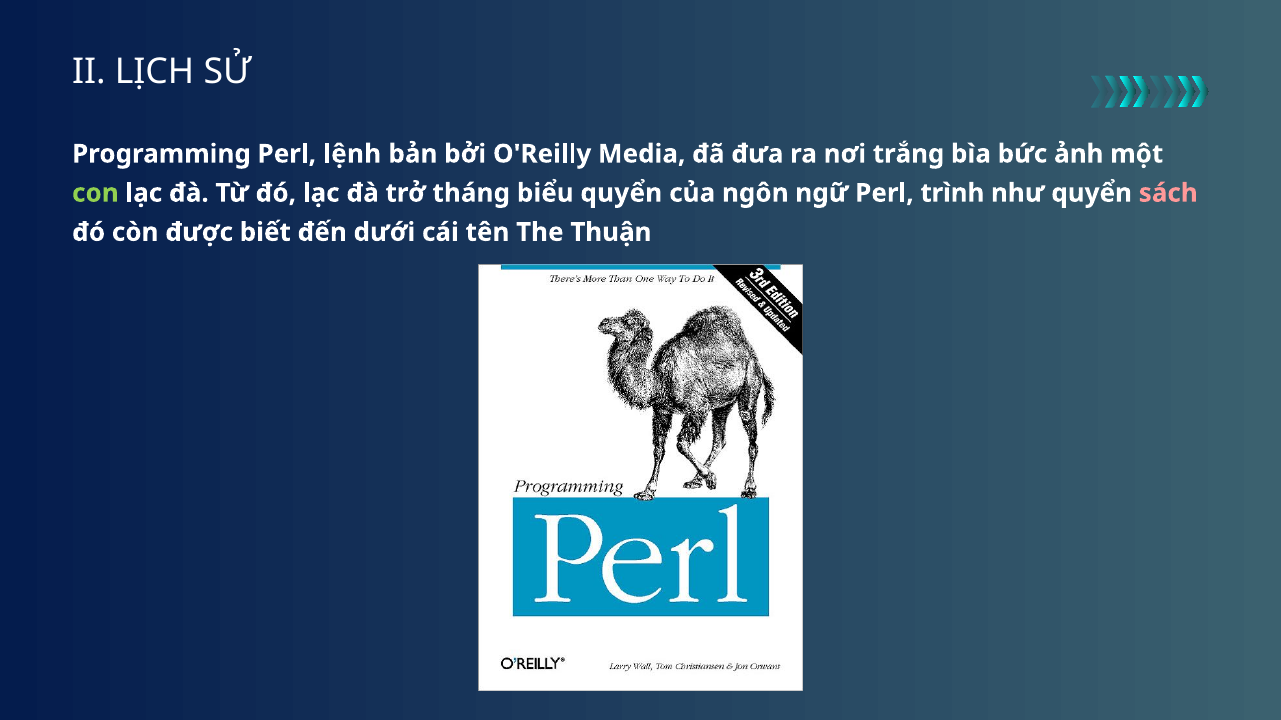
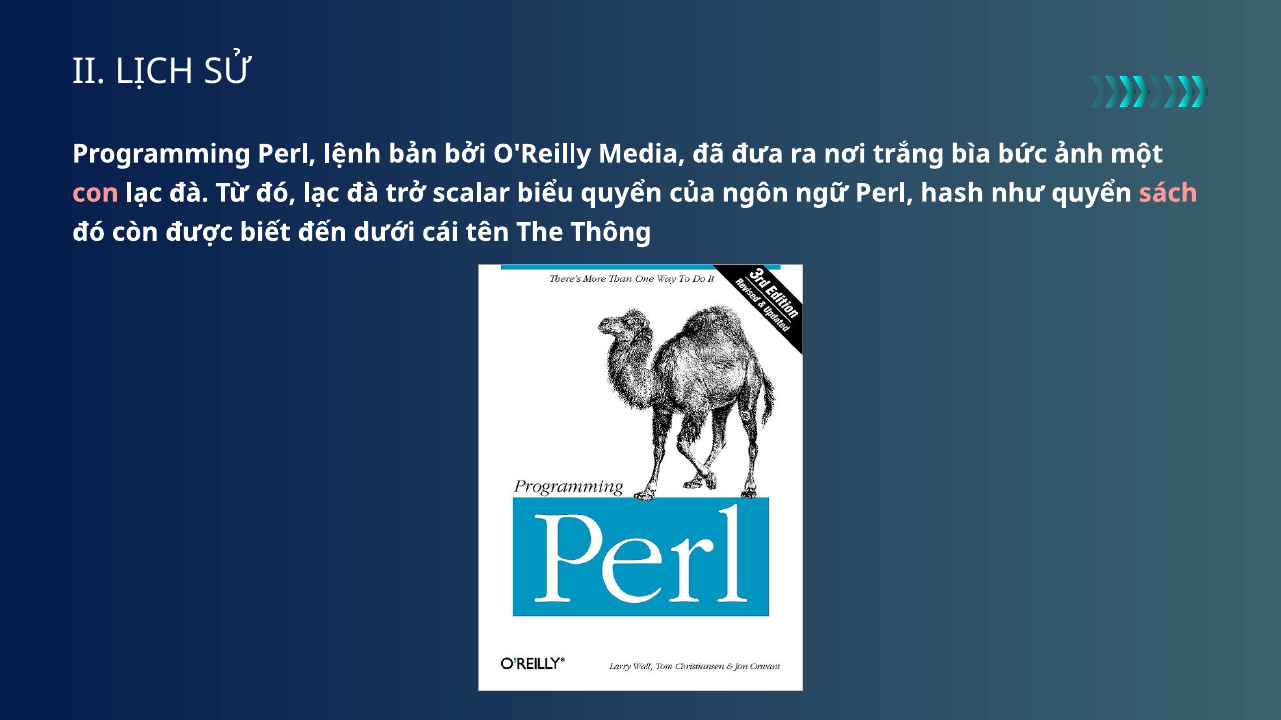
con colour: light green -> pink
tháng: tháng -> scalar
trình: trình -> hash
Thuận: Thuận -> Thông
